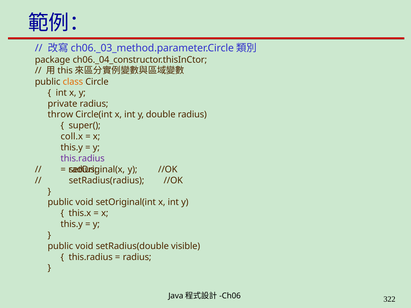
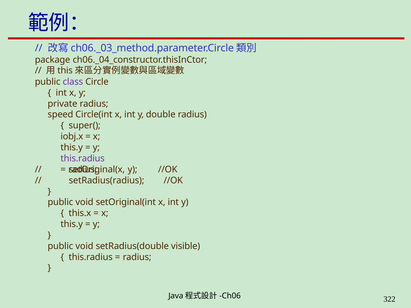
class colour: orange -> purple
throw: throw -> speed
coll.x: coll.x -> iobj.x
